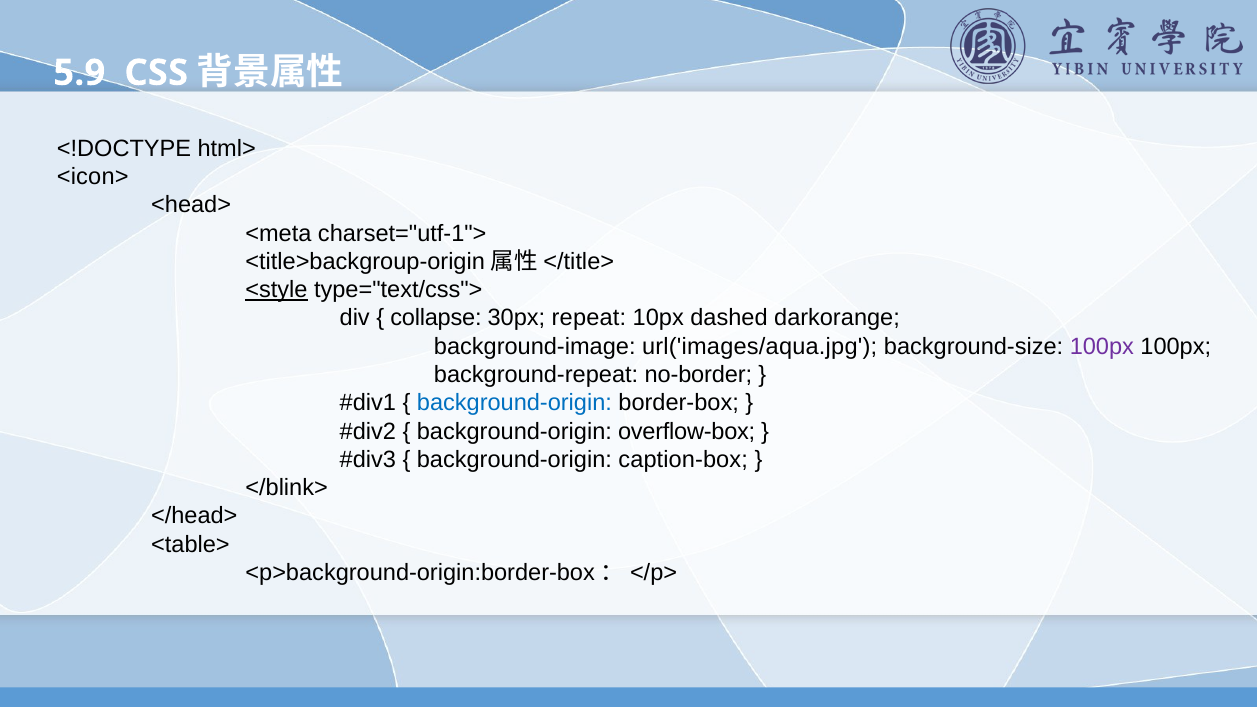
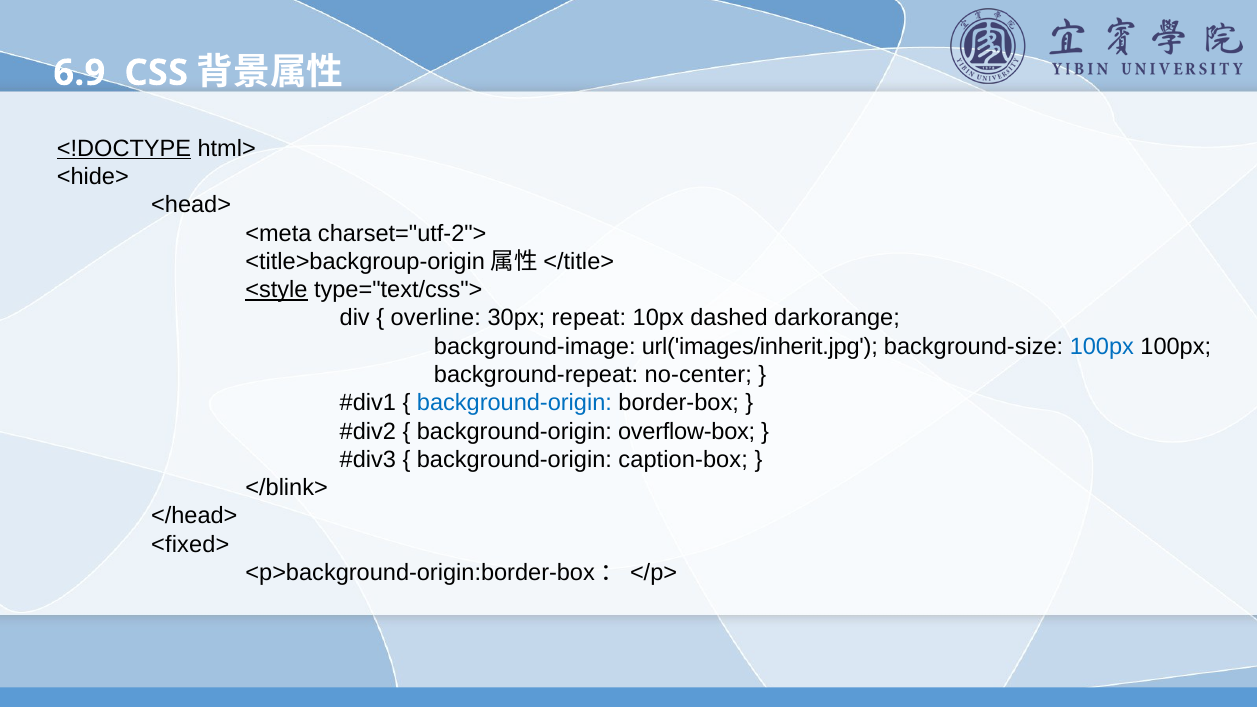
5.9: 5.9 -> 6.9
<!DOCTYPE underline: none -> present
<icon>: <icon> -> <hide>
charset="utf-1">: charset="utf-1"> -> charset="utf-2">
collapse: collapse -> overline
url('images/aqua.jpg: url('images/aqua.jpg -> url('images/inherit.jpg
100px at (1102, 346) colour: purple -> blue
no-border: no-border -> no-center
<table>: <table> -> <fixed>
